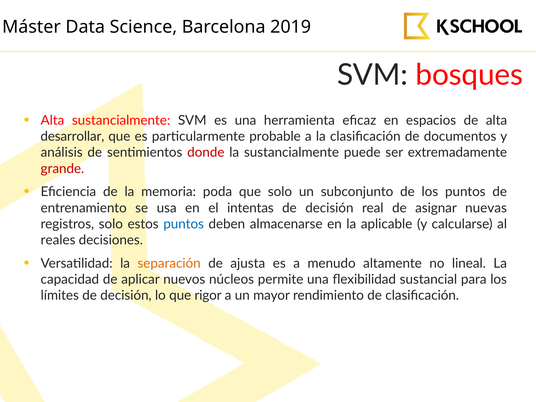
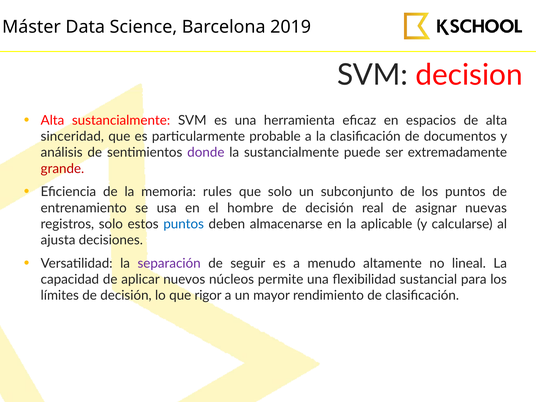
bosques: bosques -> decision
desarrollar: desarrollar -> sinceridad
donde colour: red -> purple
poda: poda -> rules
intentas: intentas -> hombre
reales: reales -> ajusta
separación colour: orange -> purple
ajusta: ajusta -> seguir
